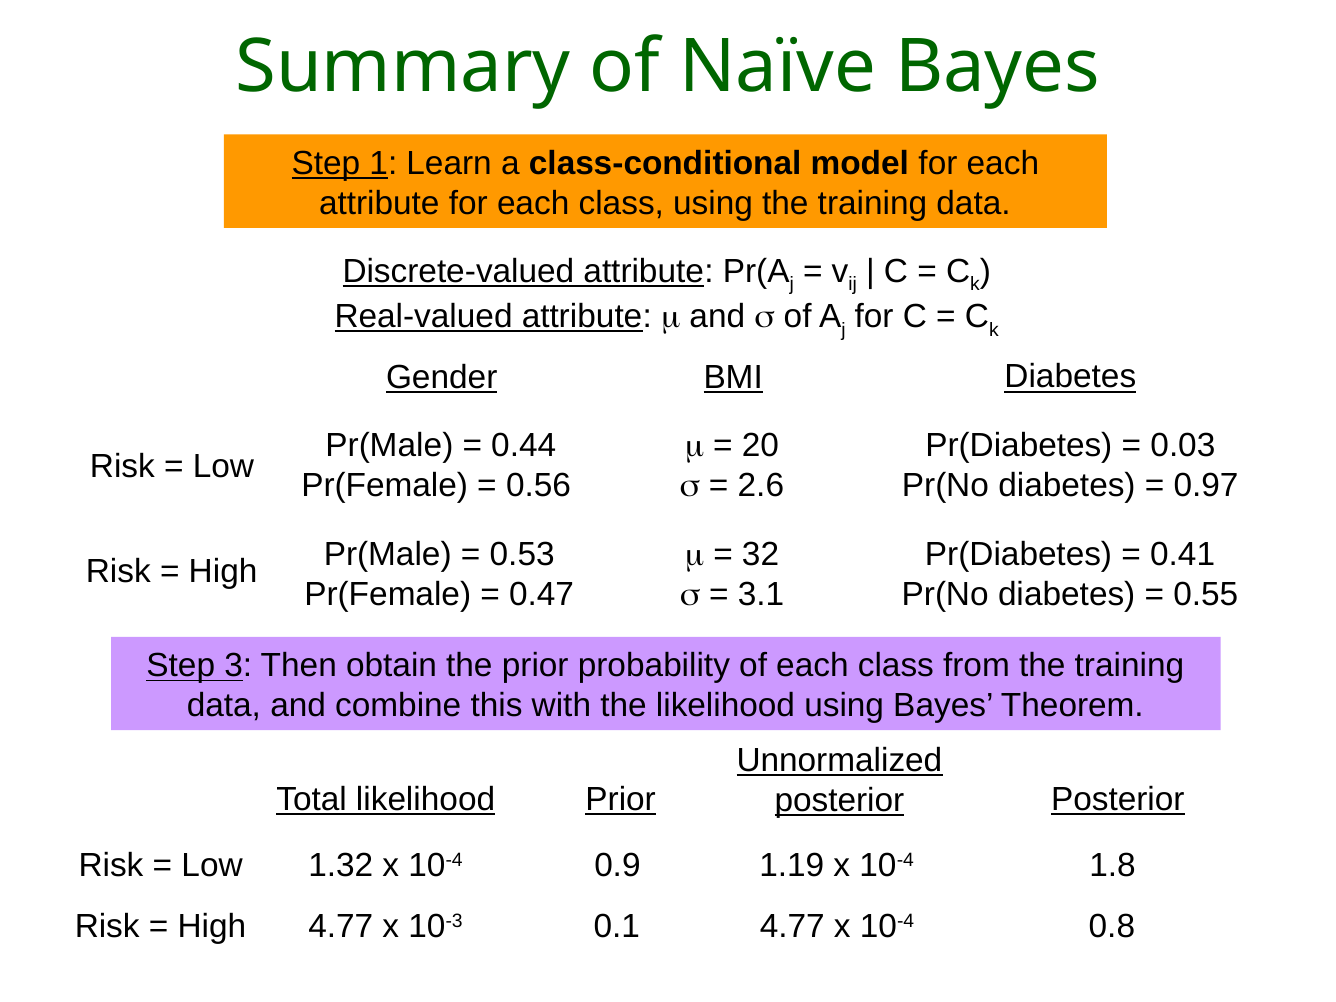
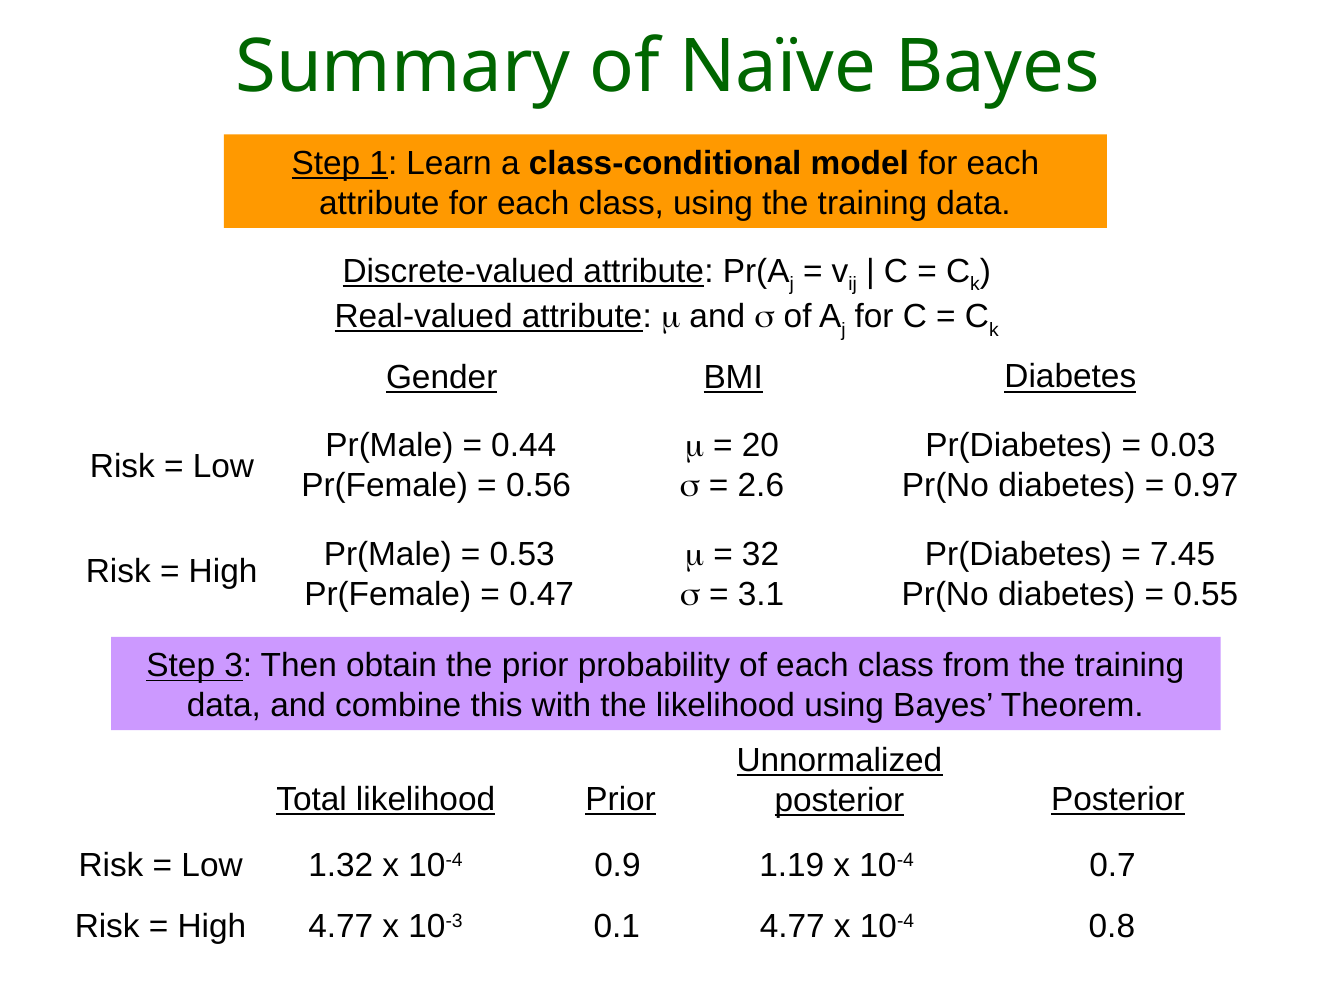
0.41: 0.41 -> 7.45
1.8: 1.8 -> 0.7
